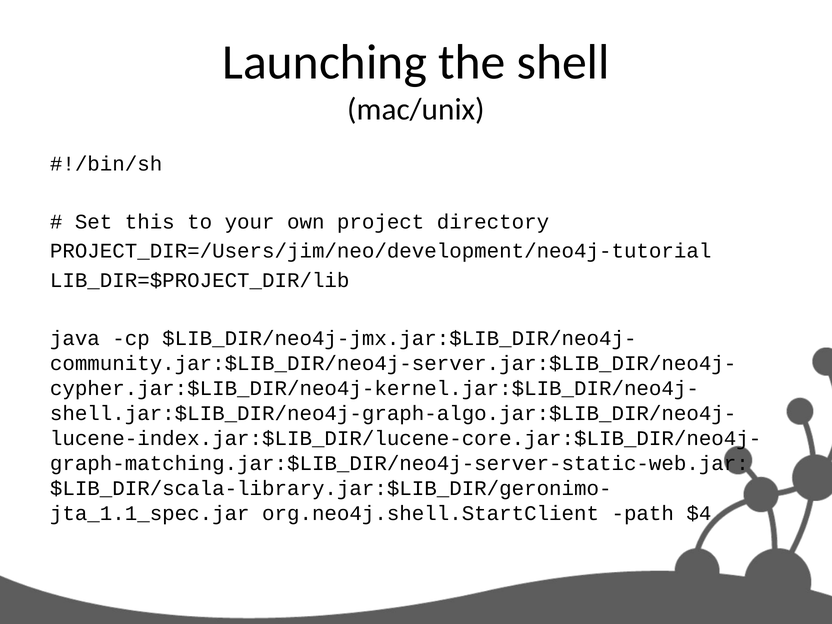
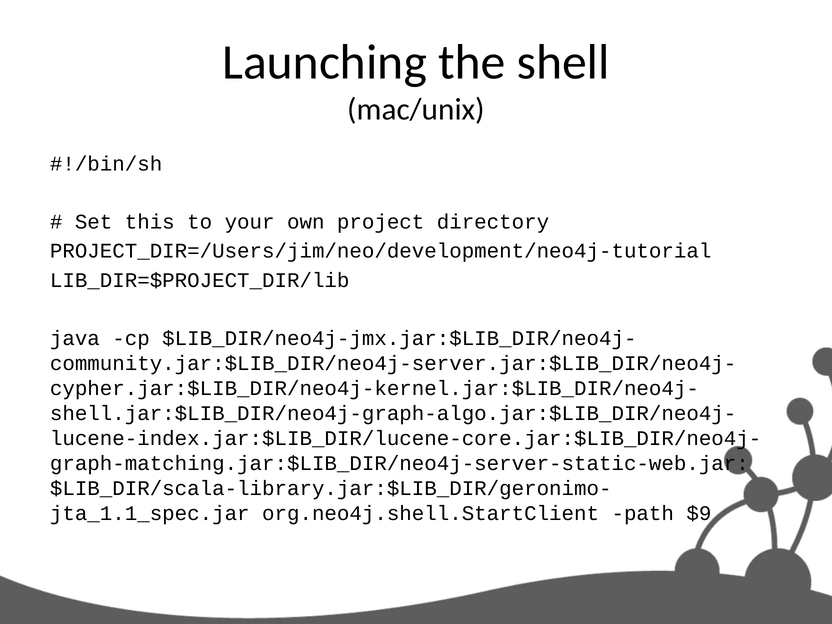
$4: $4 -> $9
